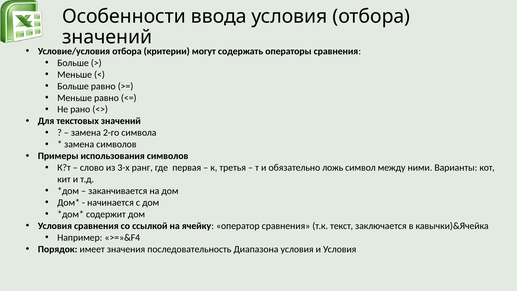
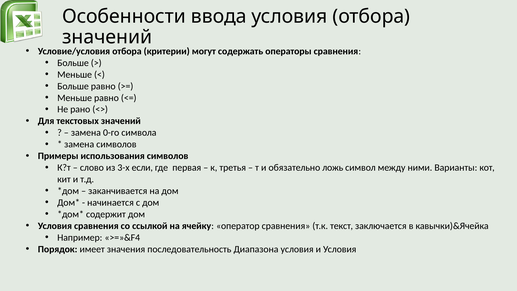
2-го: 2-го -> 0-го
ранг: ранг -> если
